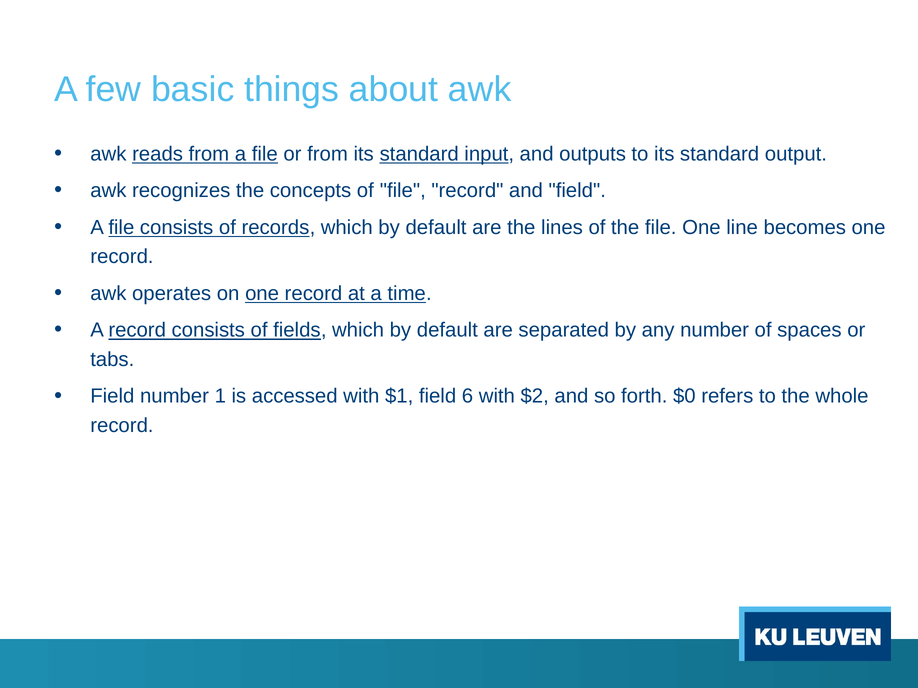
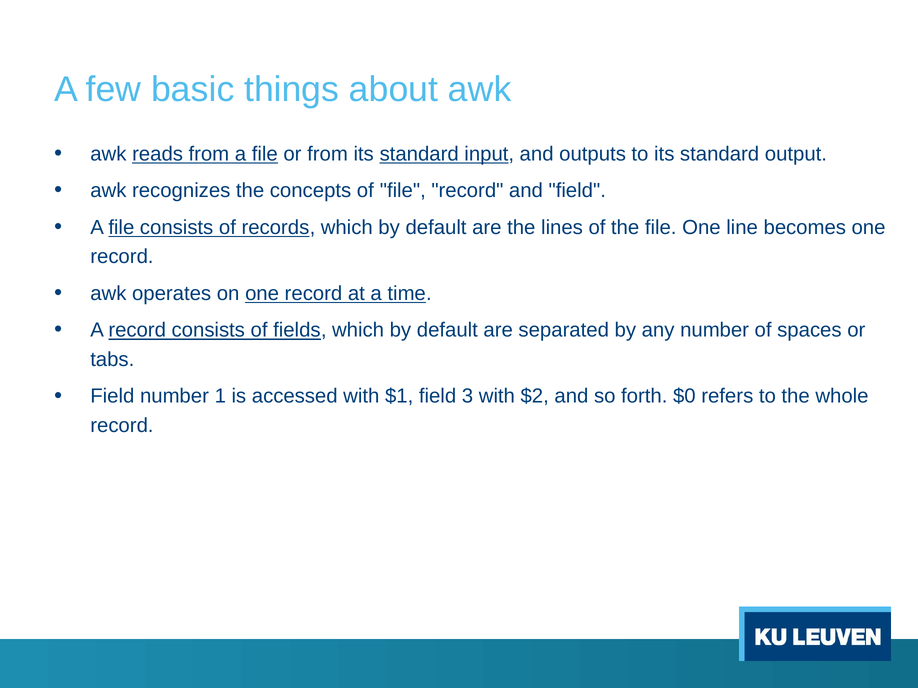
6: 6 -> 3
